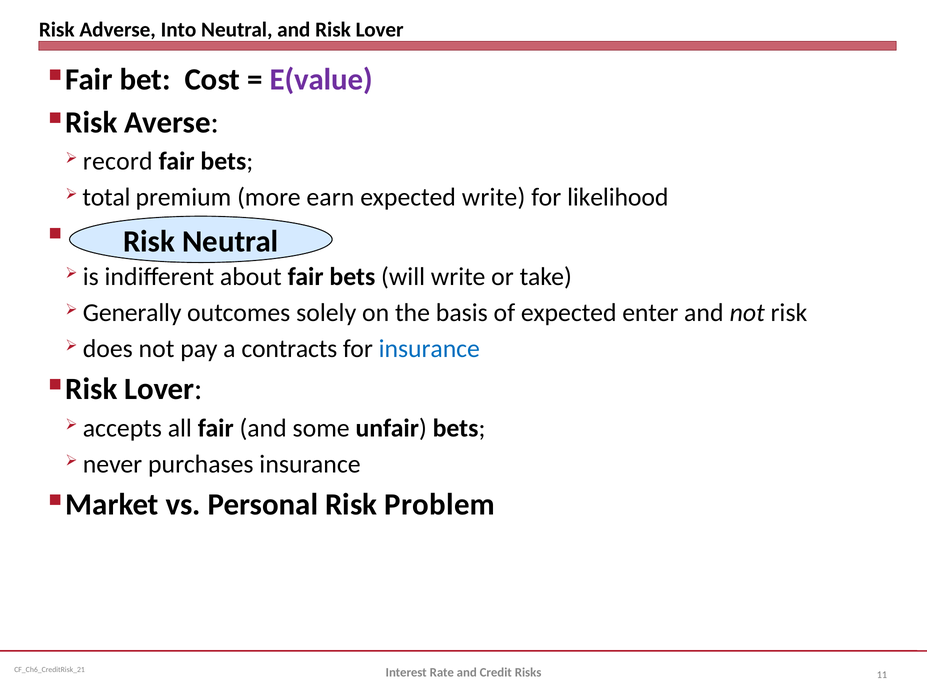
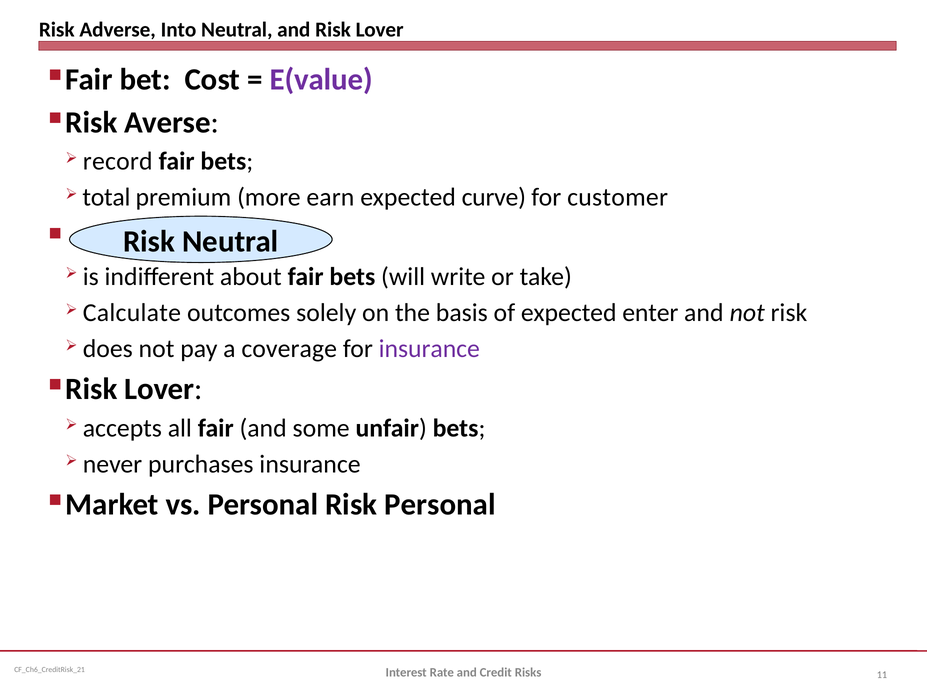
expected write: write -> curve
likelihood: likelihood -> customer
Generally: Generally -> Calculate
contracts: contracts -> coverage
insurance at (429, 349) colour: blue -> purple
Risk Problem: Problem -> Personal
